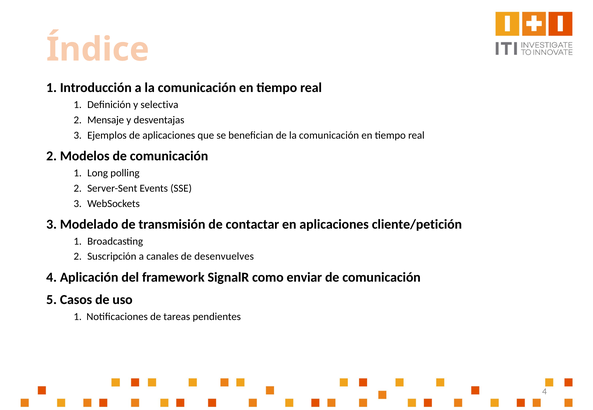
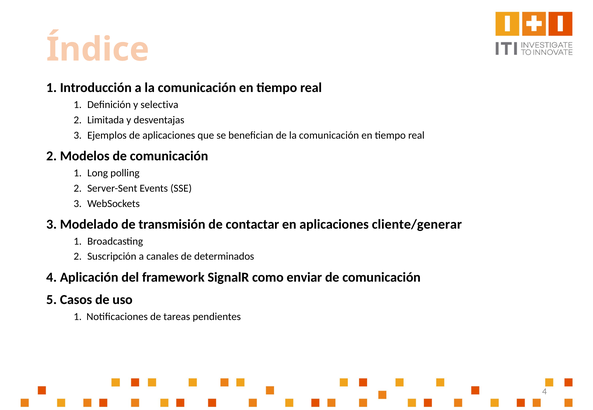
Mensaje: Mensaje -> Limitada
cliente/petición: cliente/petición -> cliente/generar
desenvuelves: desenvuelves -> determinados
